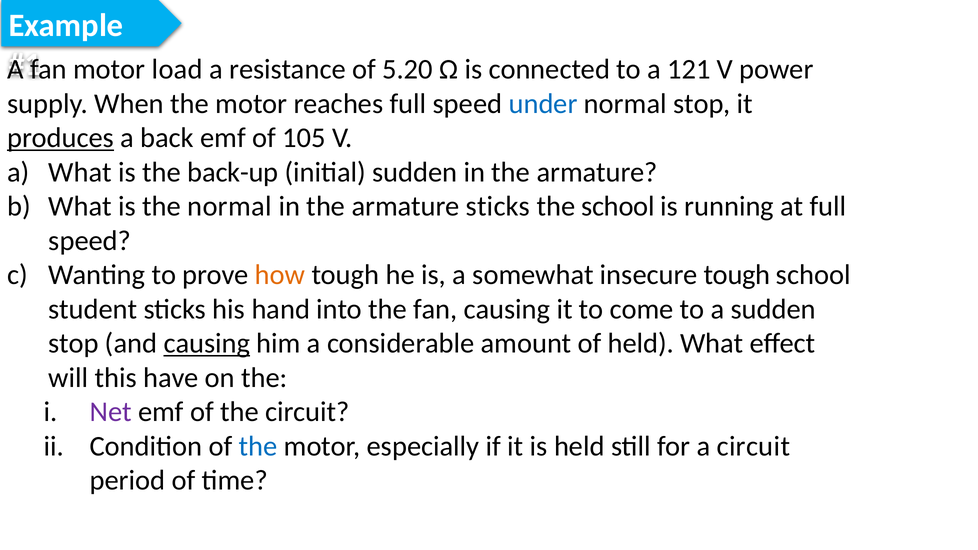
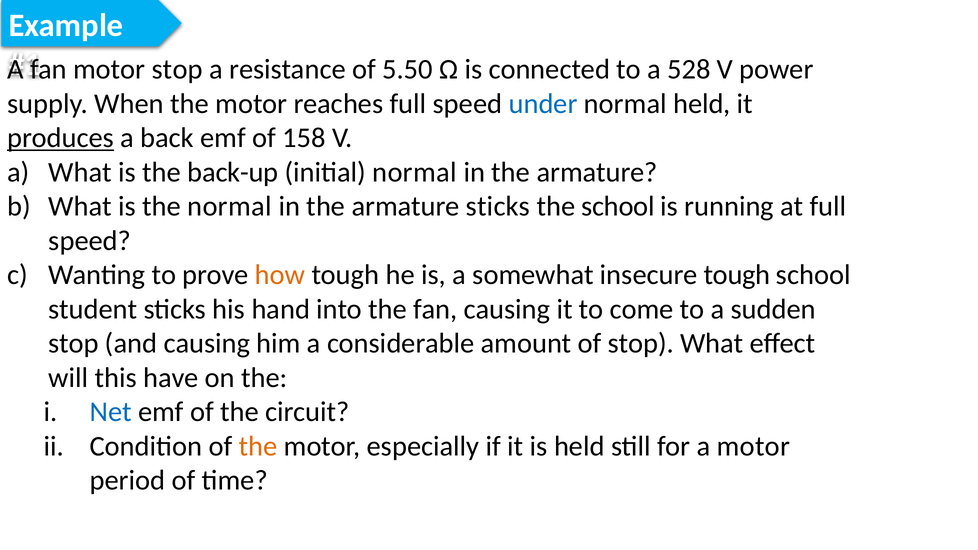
motor load: load -> stop
5.20: 5.20 -> 5.50
121: 121 -> 528
normal stop: stop -> held
105: 105 -> 158
initial sudden: sudden -> normal
causing at (207, 344) underline: present -> none
of held: held -> stop
Net colour: purple -> blue
the at (258, 446) colour: blue -> orange
a circuit: circuit -> motor
